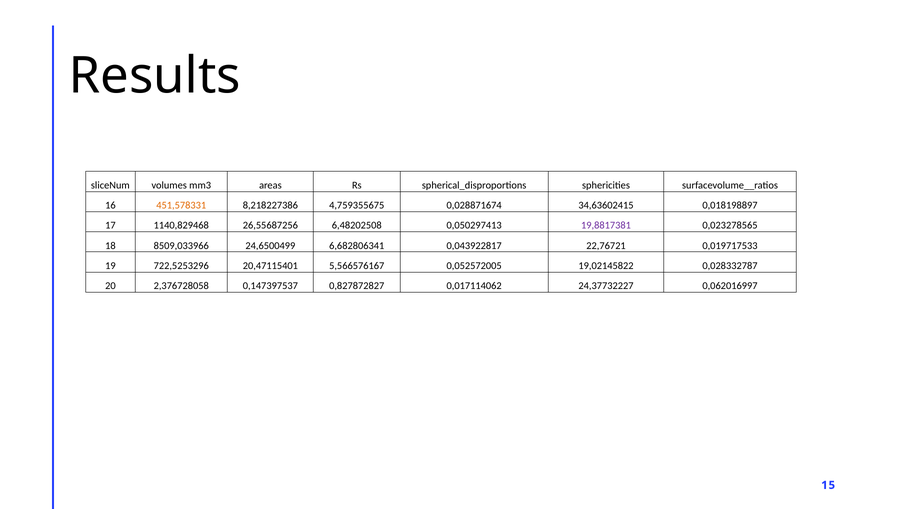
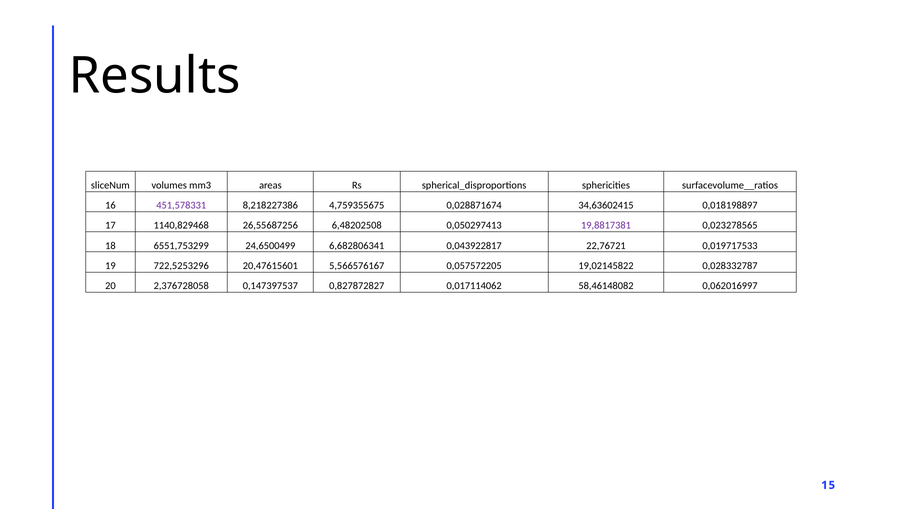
451,578331 colour: orange -> purple
8509,033966: 8509,033966 -> 6551,753299
20,47115401: 20,47115401 -> 20,47615601
0,052572005: 0,052572005 -> 0,057572205
24,37732227: 24,37732227 -> 58,46148082
